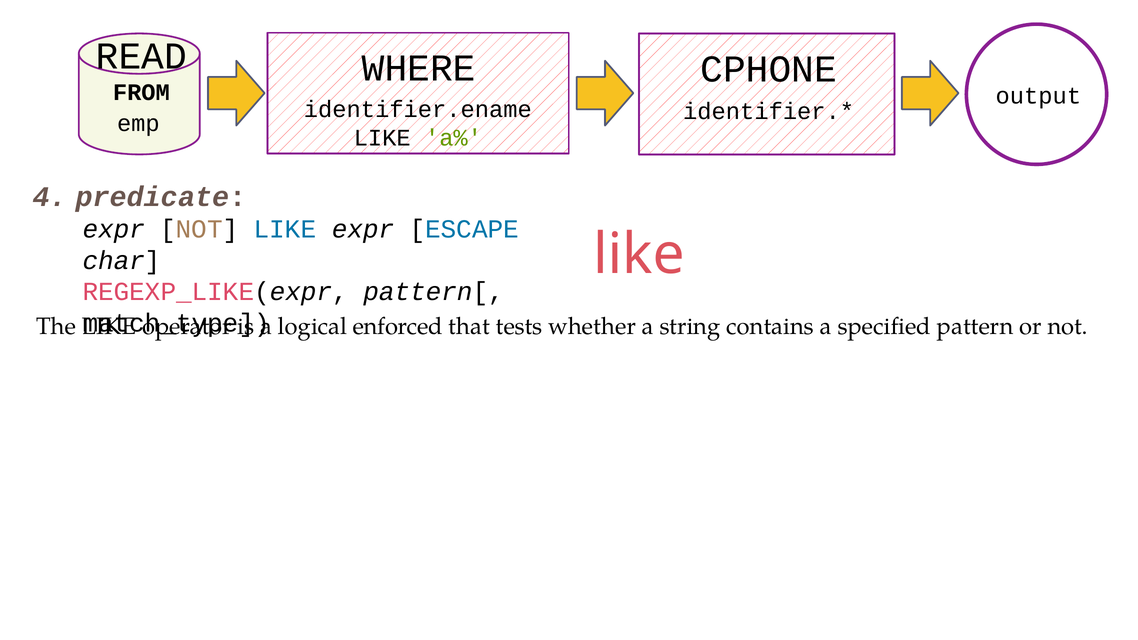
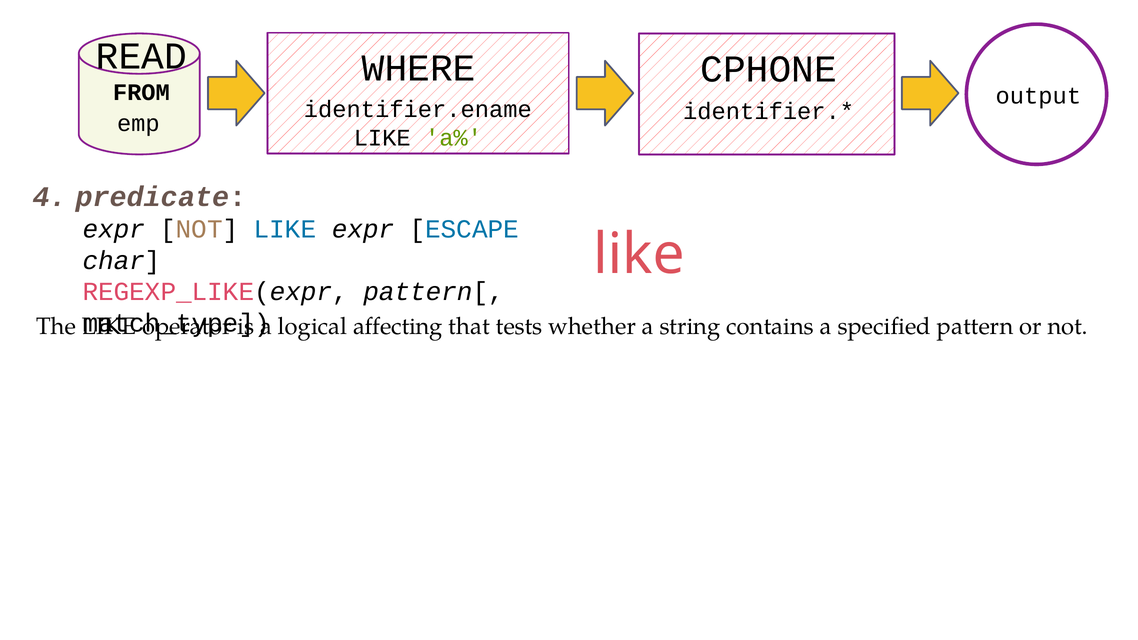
enforced: enforced -> affecting
